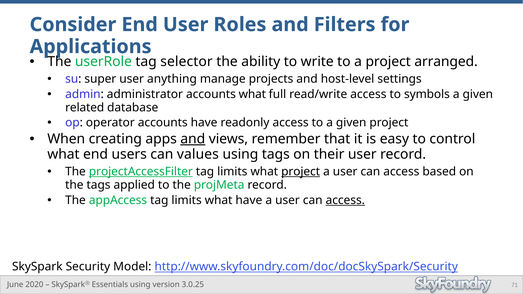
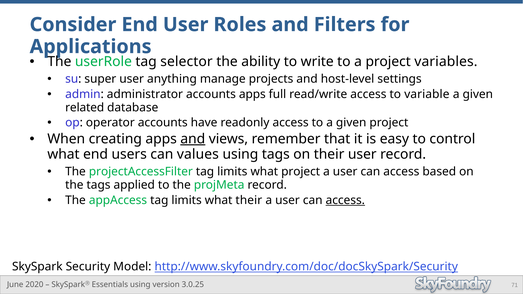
arranged: arranged -> variables
accounts what: what -> apps
symbols: symbols -> variable
projectAccessFilter underline: present -> none
project at (301, 172) underline: present -> none
what have: have -> their
